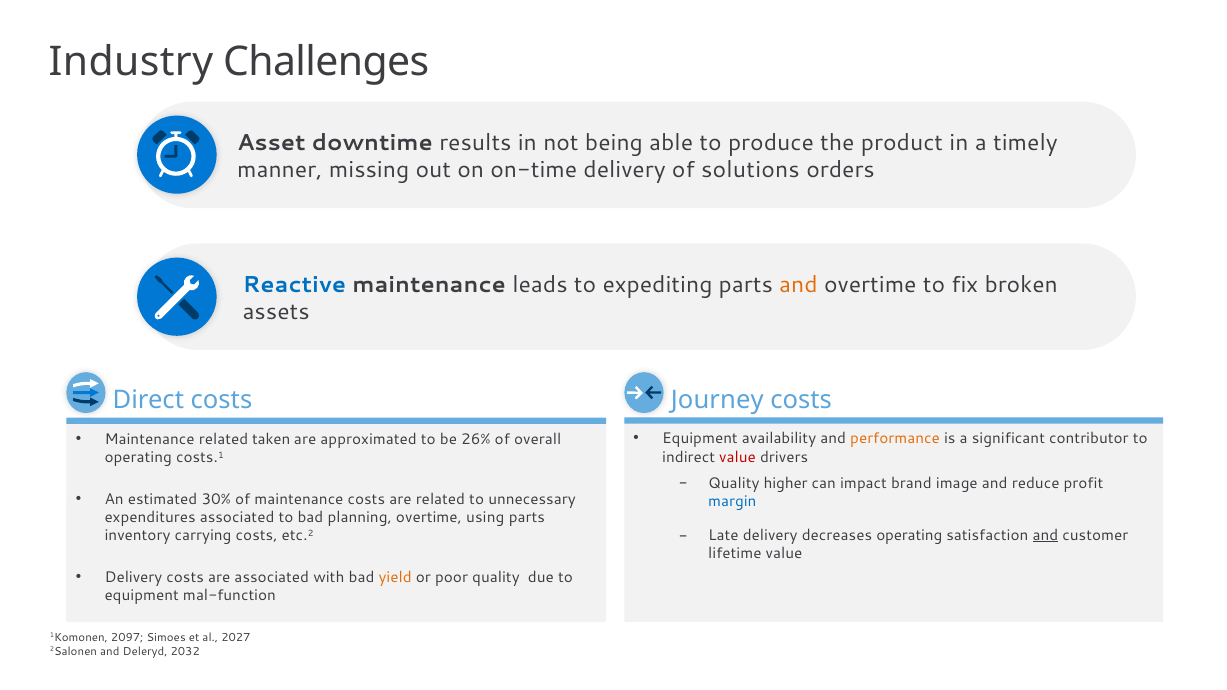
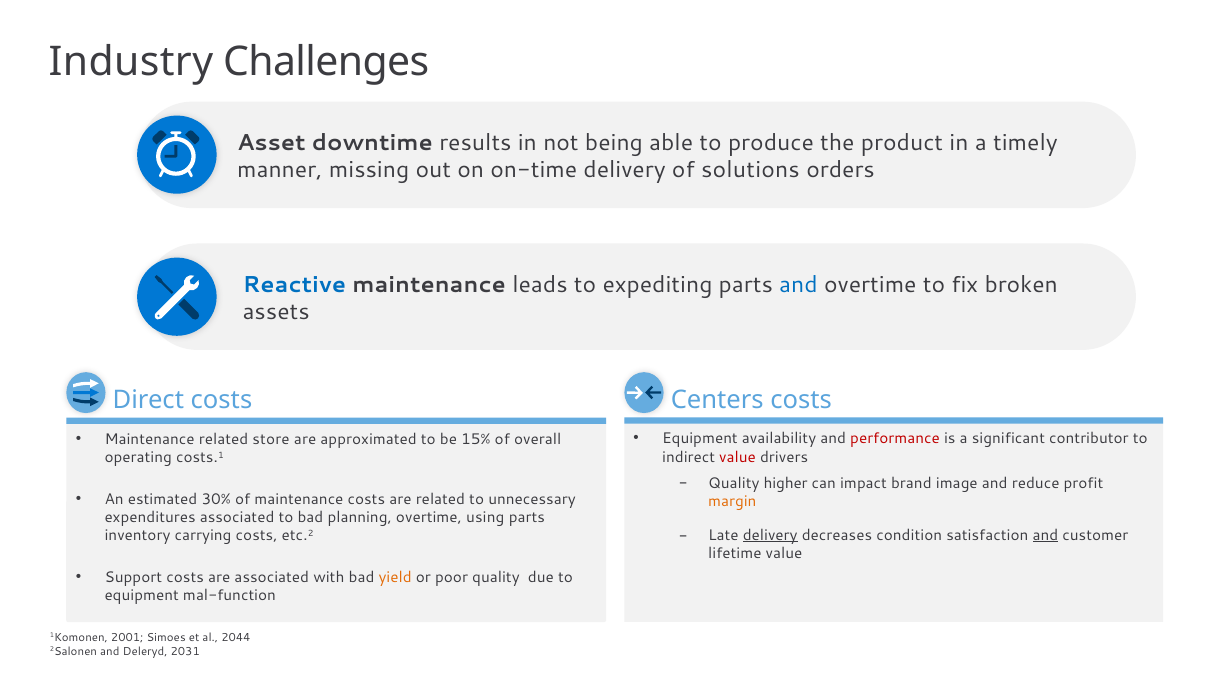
and at (799, 285) colour: orange -> blue
Journey: Journey -> Centers
performance colour: orange -> red
taken: taken -> store
26%: 26% -> 15%
margin colour: blue -> orange
delivery at (770, 535) underline: none -> present
decreases operating: operating -> condition
Delivery at (133, 577): Delivery -> Support
2097: 2097 -> 2001
2027: 2027 -> 2044
2032: 2032 -> 2031
